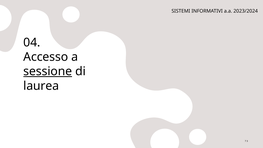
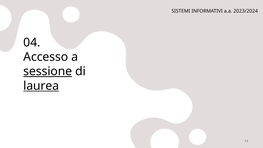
laurea underline: none -> present
